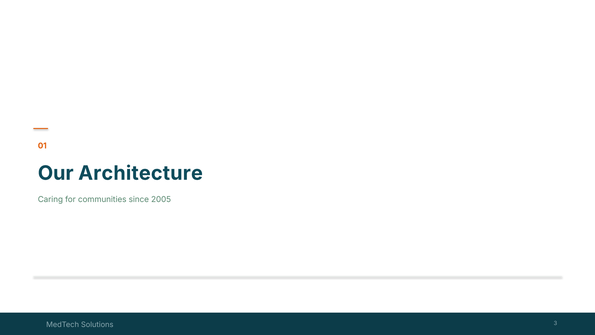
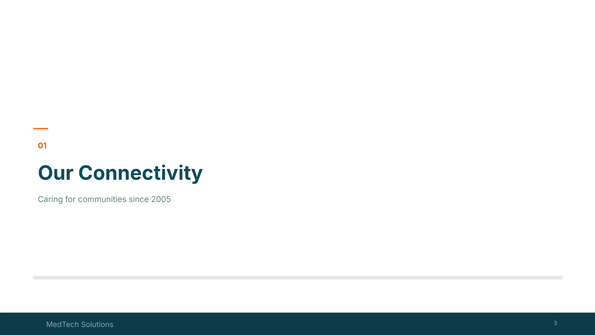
Architecture: Architecture -> Connectivity
